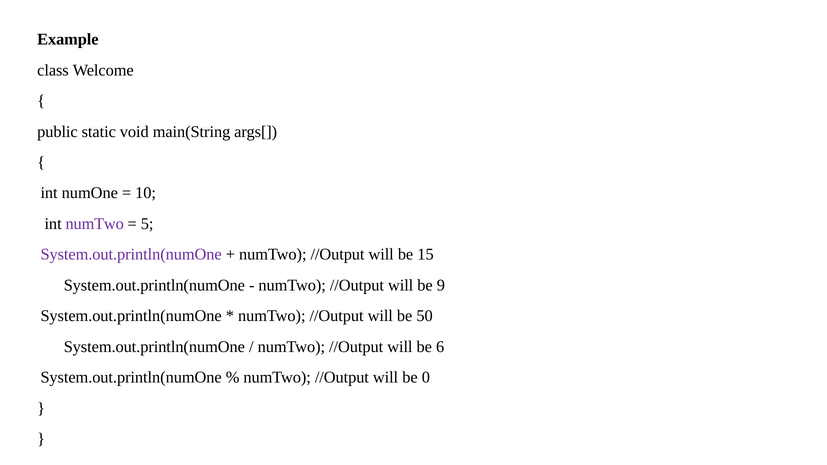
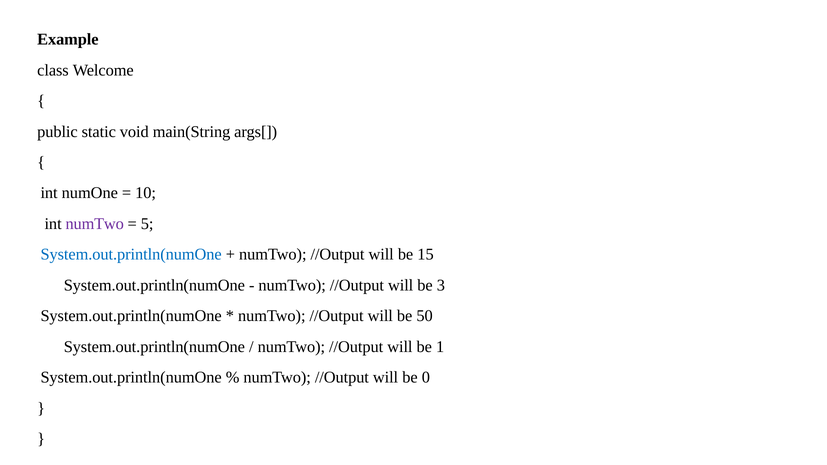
System.out.println(numOne at (131, 255) colour: purple -> blue
9: 9 -> 3
6: 6 -> 1
